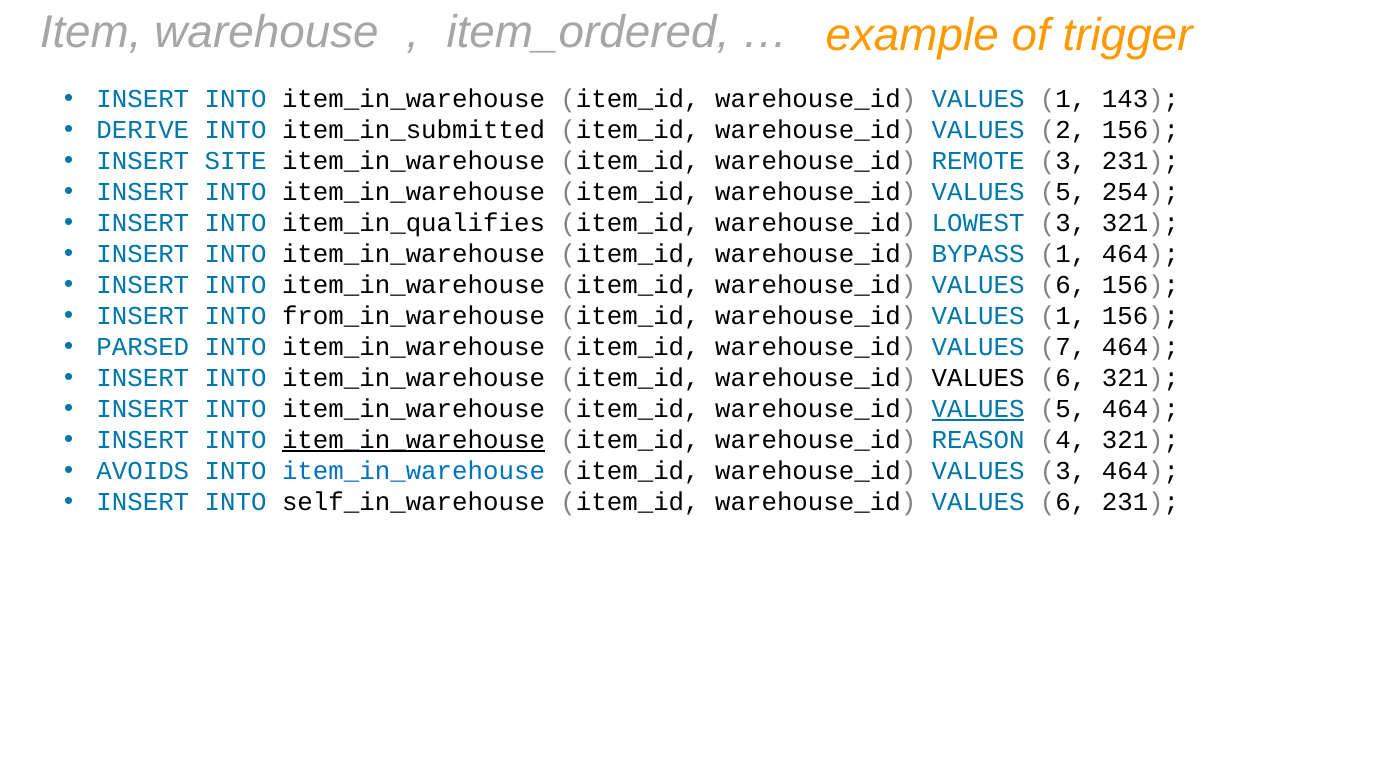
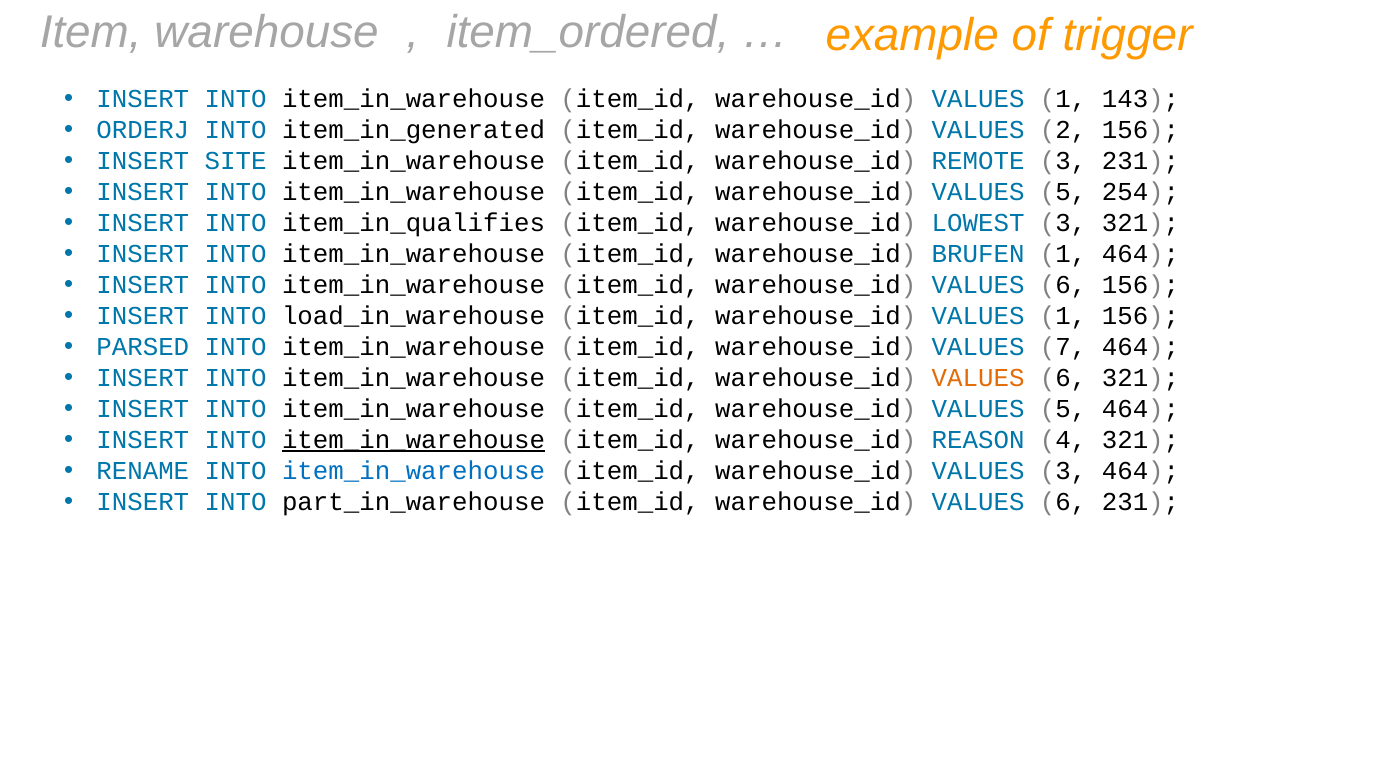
DERIVE: DERIVE -> ORDERJ
item_in_submitted: item_in_submitted -> item_in_generated
BYPASS: BYPASS -> BRUFEN
from_in_warehouse: from_in_warehouse -> load_in_warehouse
VALUES at (978, 378) colour: black -> orange
VALUES at (978, 409) underline: present -> none
AVOIDS: AVOIDS -> RENAME
self_in_warehouse: self_in_warehouse -> part_in_warehouse
